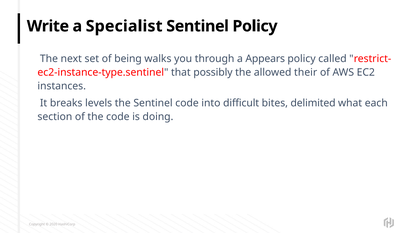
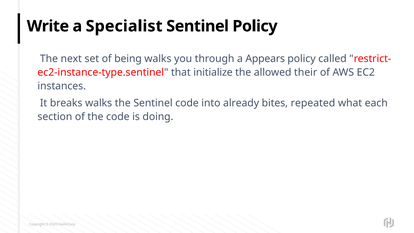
possibly: possibly -> initialize
breaks levels: levels -> walks
difficult: difficult -> already
delimited: delimited -> repeated
